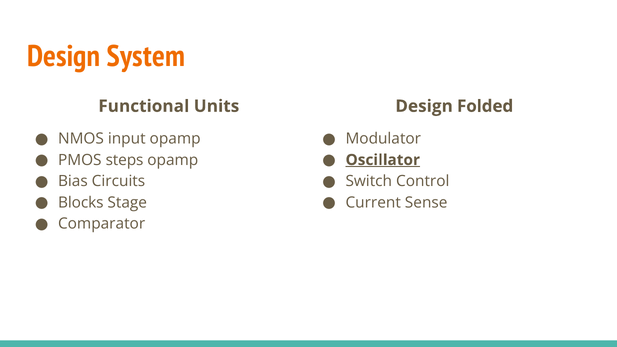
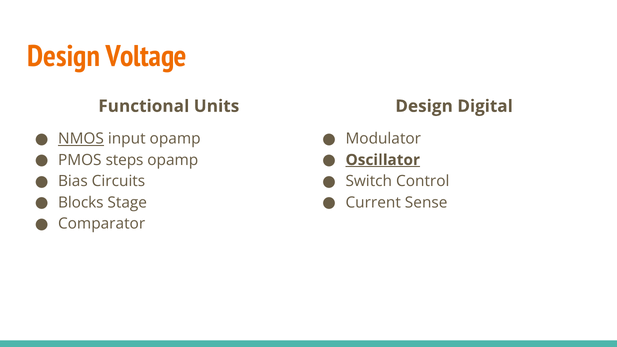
System: System -> Voltage
Folded: Folded -> Digital
NMOS underline: none -> present
